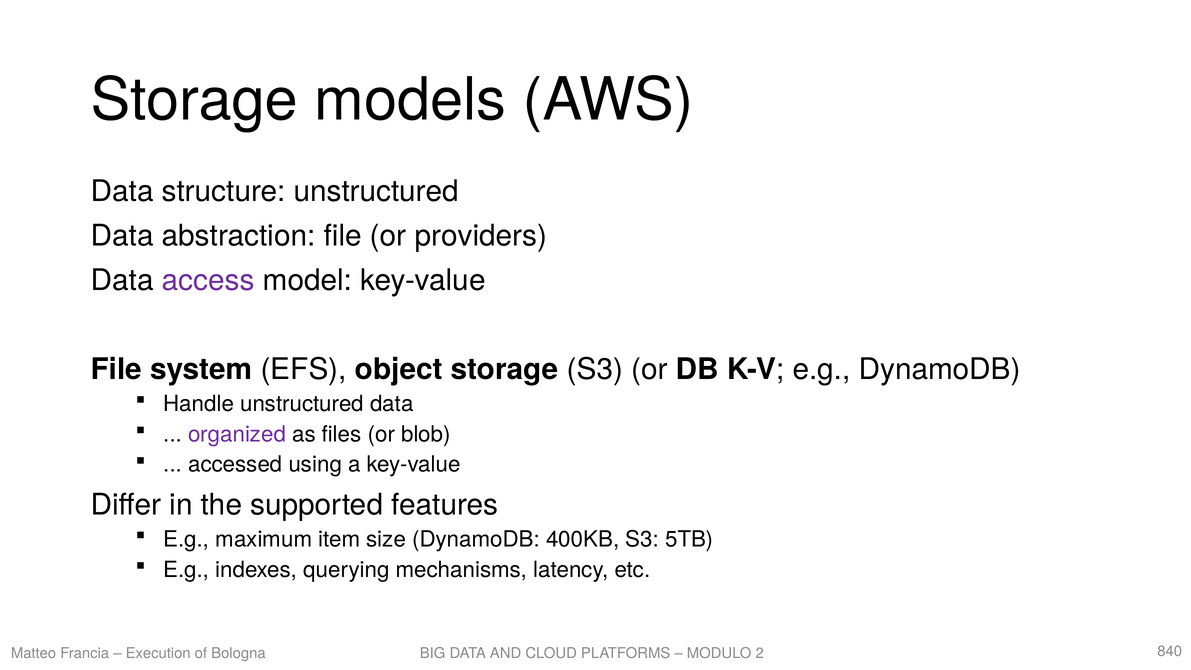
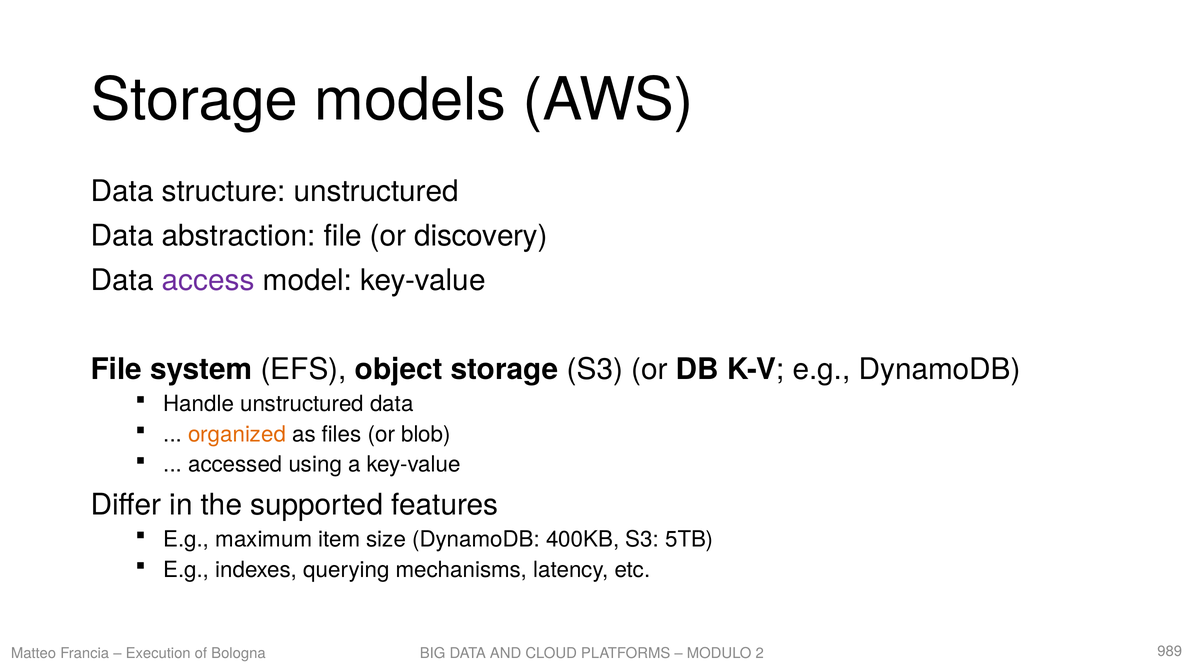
providers: providers -> discovery
organized colour: purple -> orange
840: 840 -> 989
